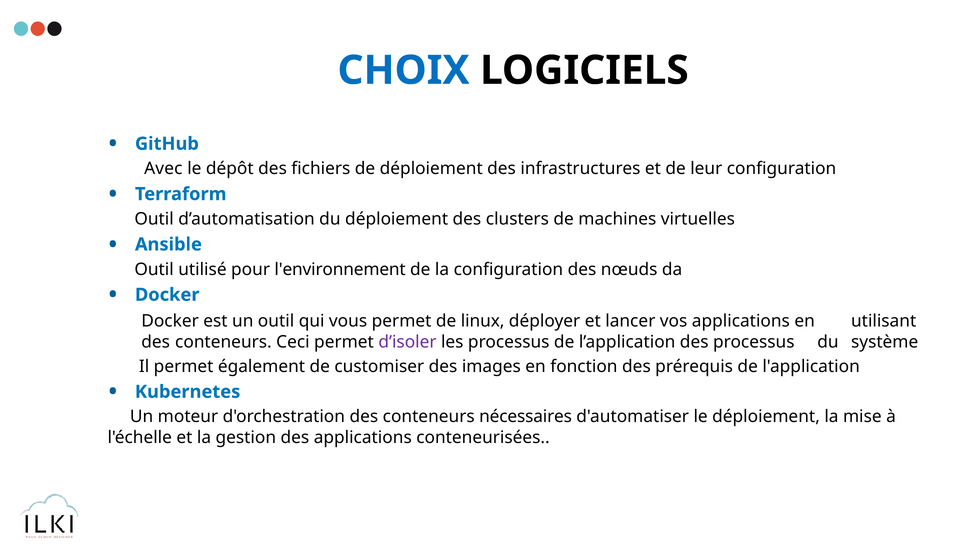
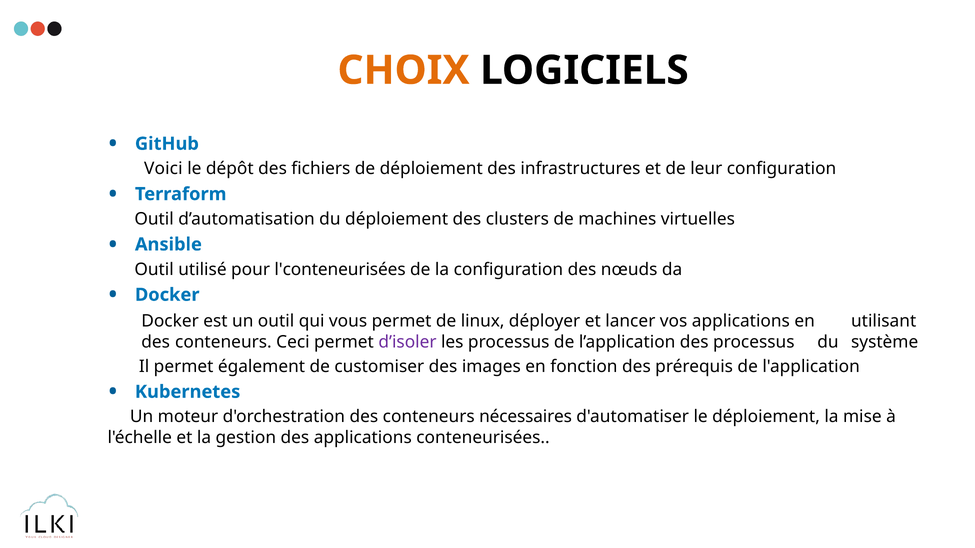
CHOIX colour: blue -> orange
Avec: Avec -> Voici
l'environnement: l'environnement -> l'conteneurisées
